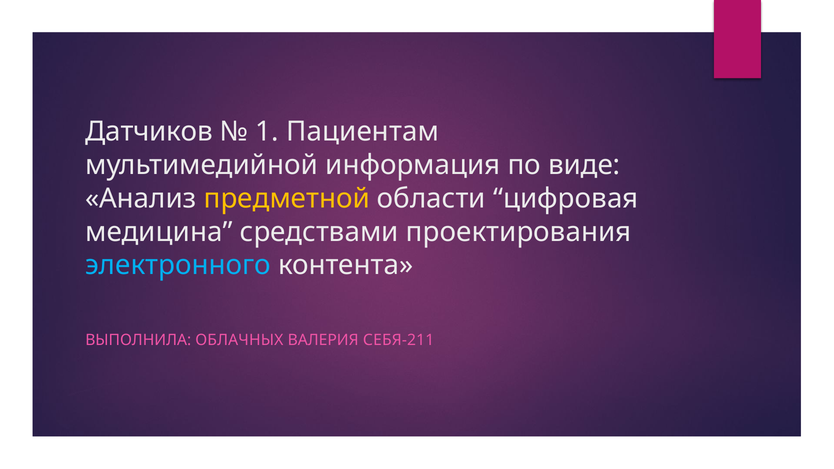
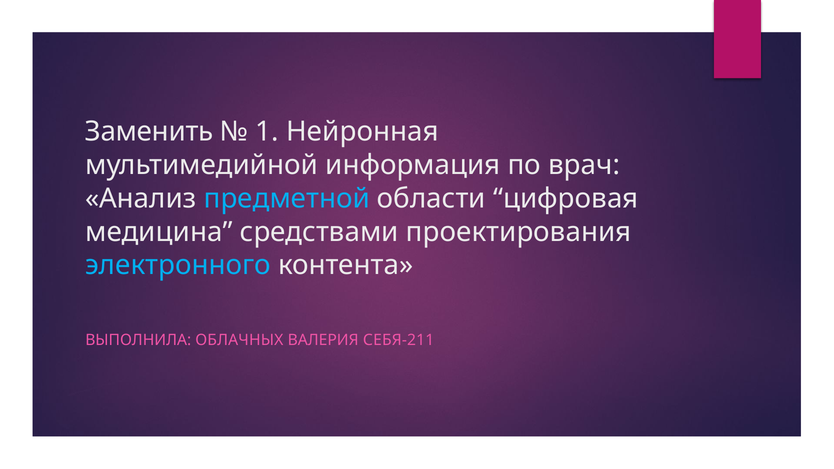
Датчиков: Датчиков -> Заменить
Пациентам: Пациентам -> Нейронная
виде: виде -> врач
предметной colour: yellow -> light blue
